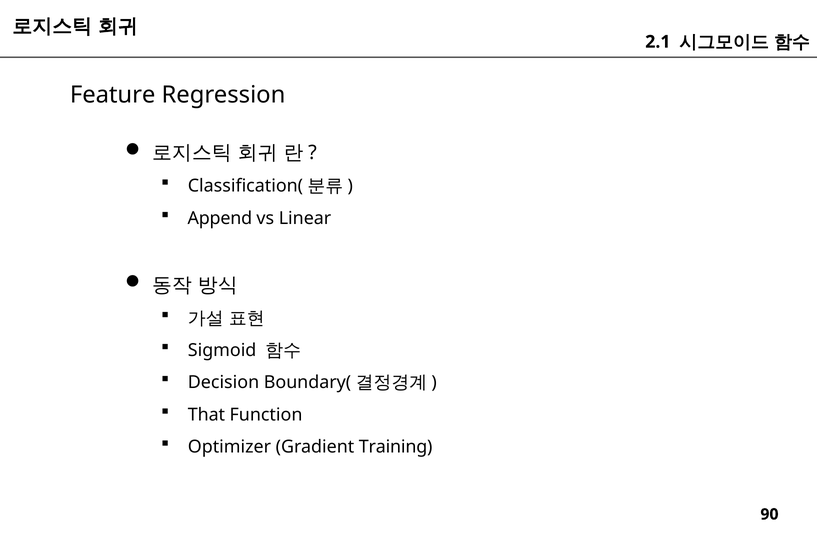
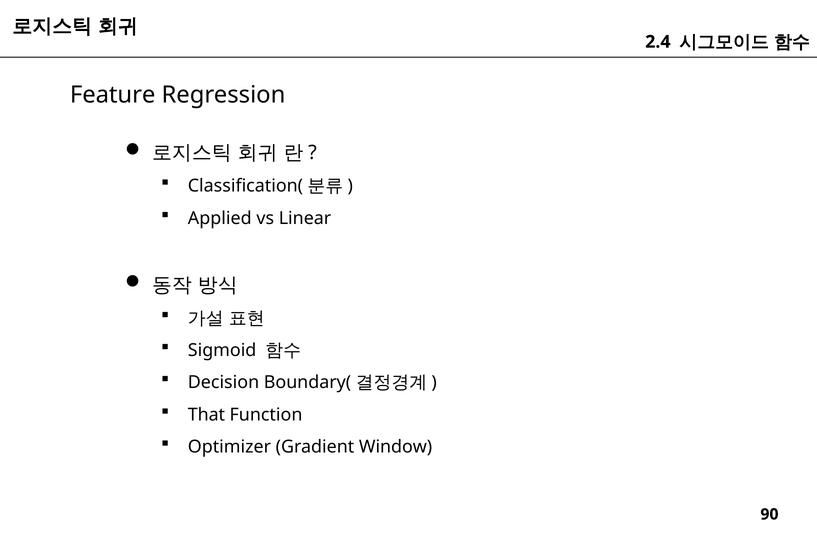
2.1: 2.1 -> 2.4
Append: Append -> Applied
Training: Training -> Window
